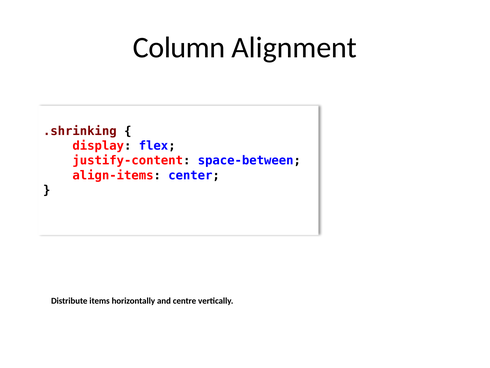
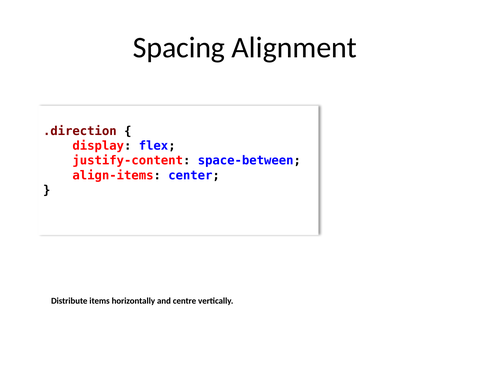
Column: Column -> Spacing
.shrinking: .shrinking -> .direction
